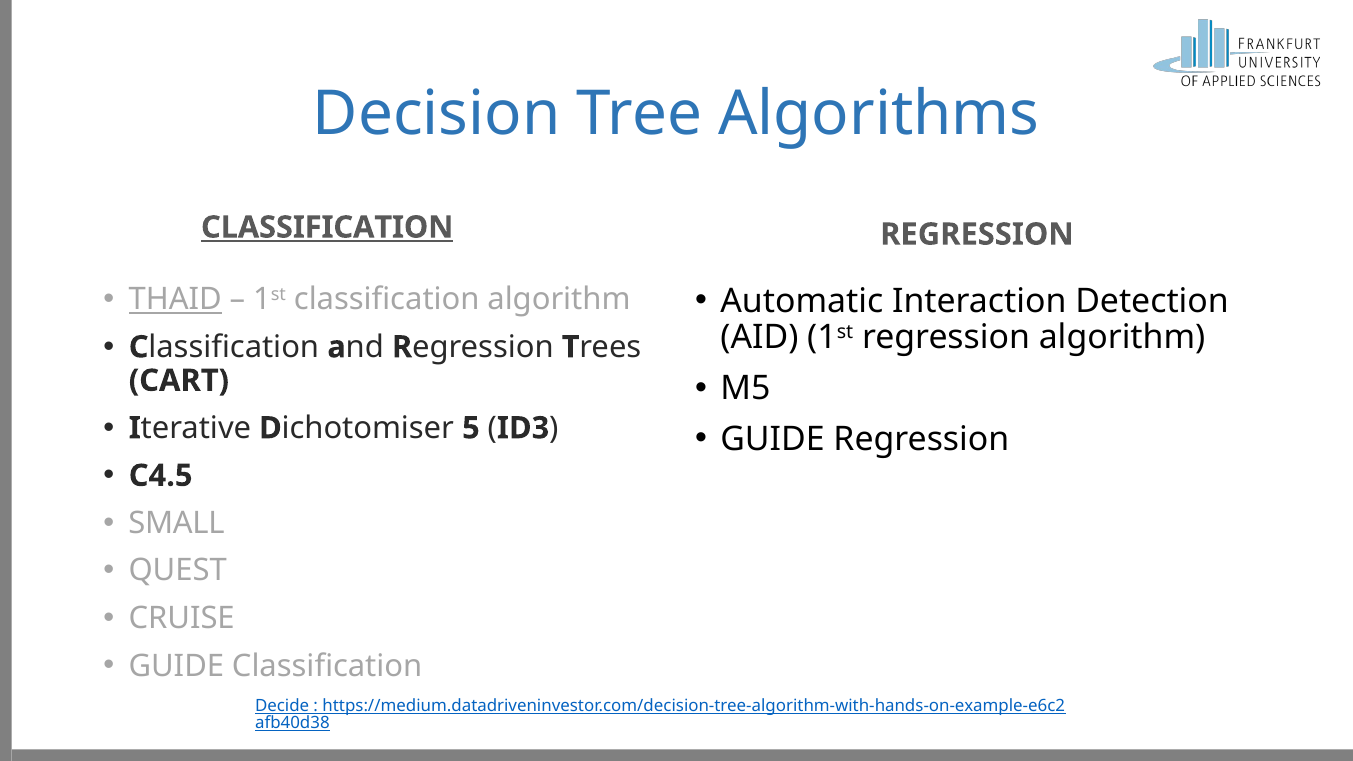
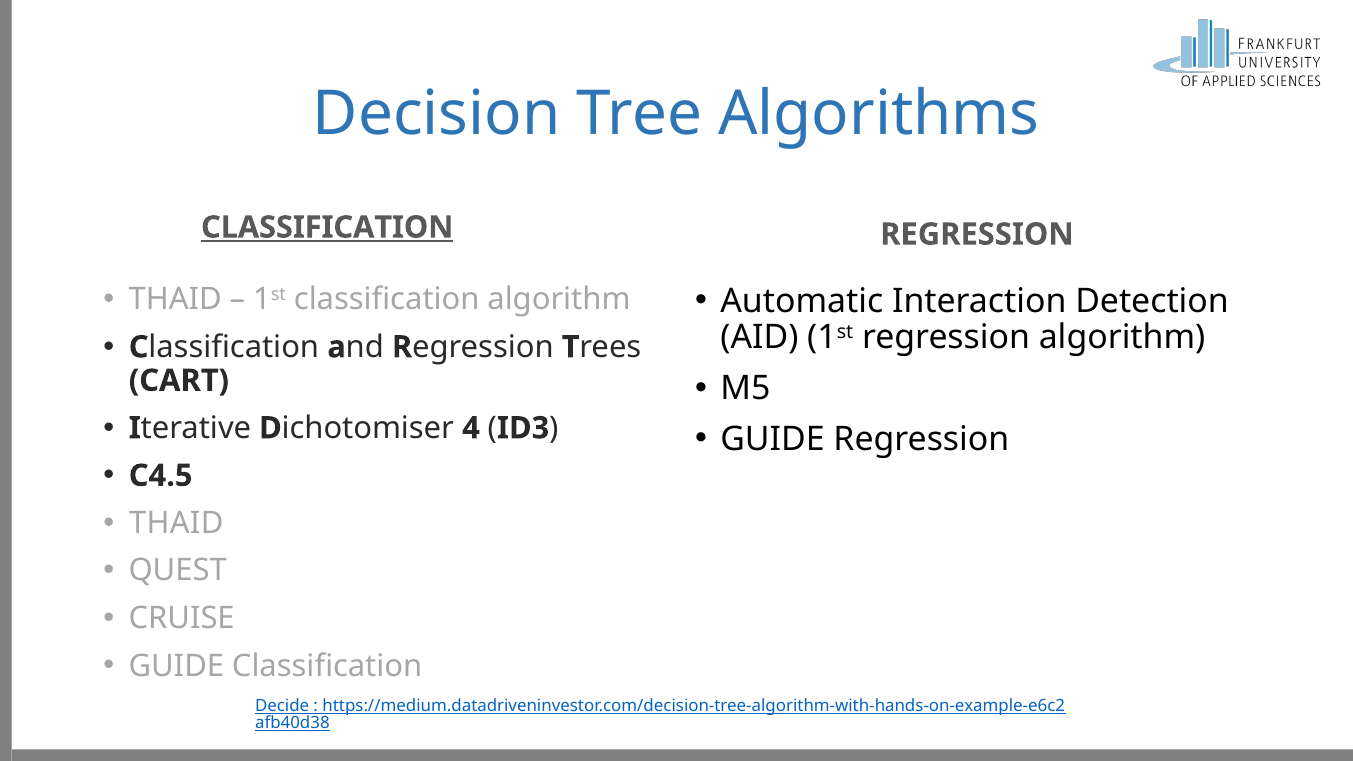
THAID at (175, 300) underline: present -> none
5: 5 -> 4
SMALL at (177, 523): SMALL -> THAID
